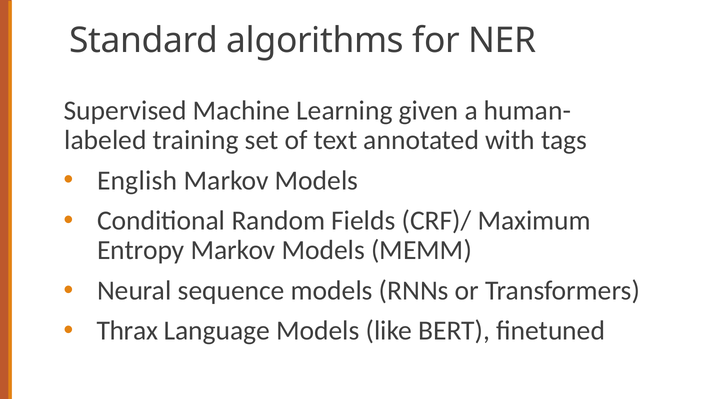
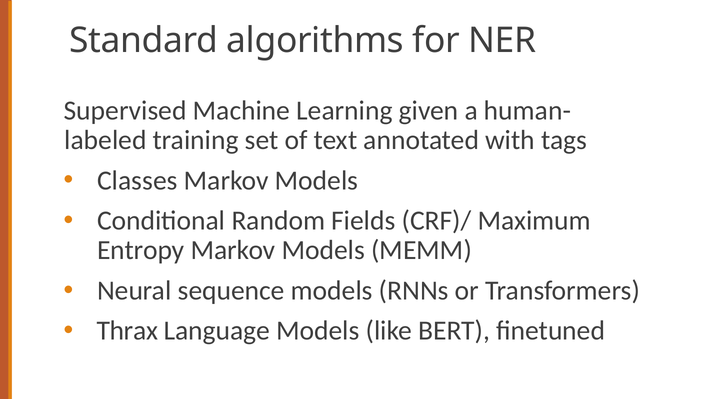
English: English -> Classes
